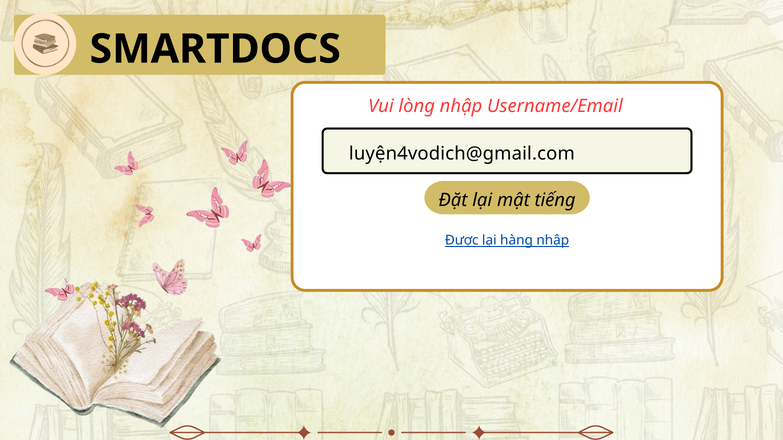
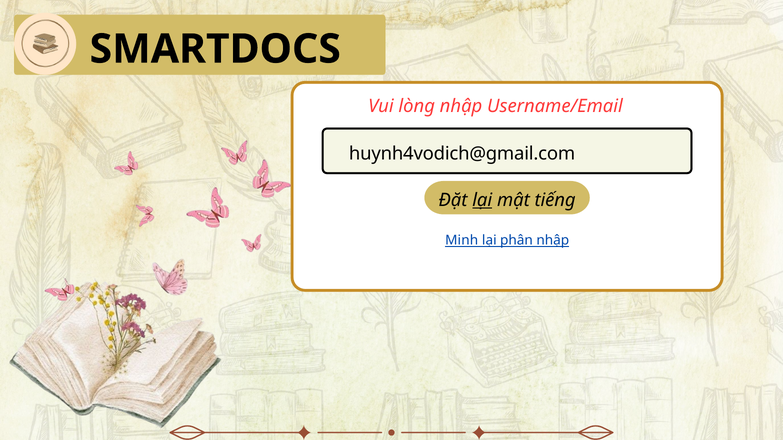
luyện4vodich@gmail.com: luyện4vodich@gmail.com -> huynh4vodich@gmail.com
lại at (482, 200) underline: none -> present
Được: Được -> Minh
hàng: hàng -> phân
